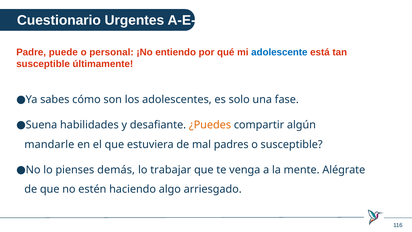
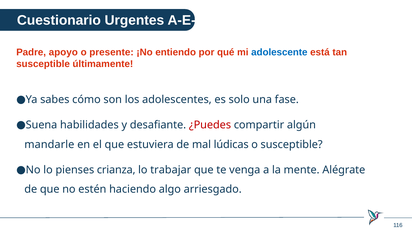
puede: puede -> apoyo
personal: personal -> presente
¿Puedes colour: orange -> red
padres: padres -> lúdicas
demás: demás -> crianza
